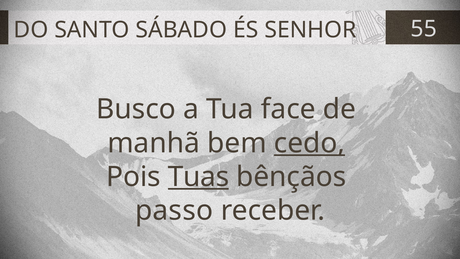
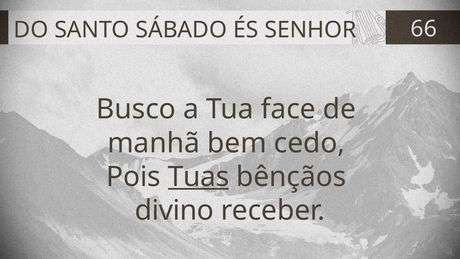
55: 55 -> 66
cedo underline: present -> none
passo: passo -> divino
